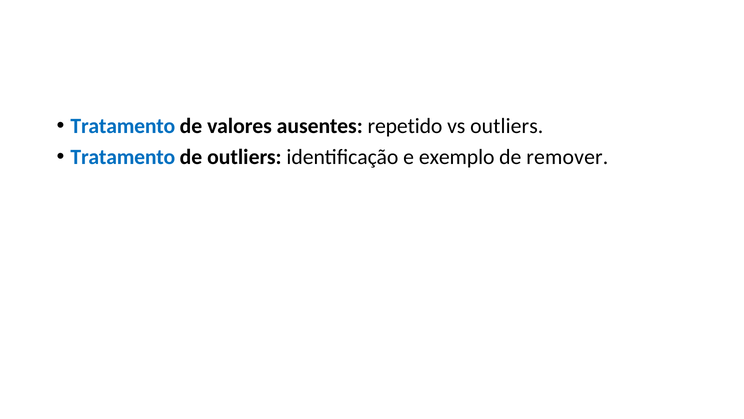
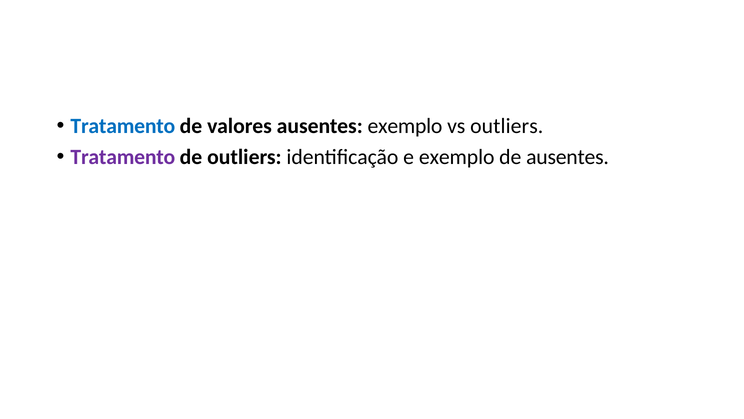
ausentes repetido: repetido -> exemplo
Tratamento at (123, 157) colour: blue -> purple
de remover: remover -> ausentes
